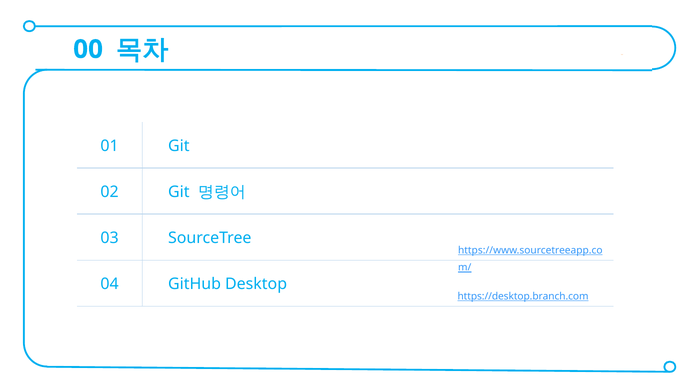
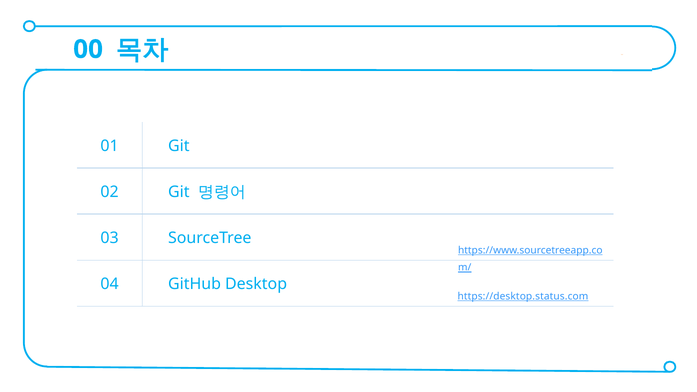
https://desktop.branch.com: https://desktop.branch.com -> https://desktop.status.com
